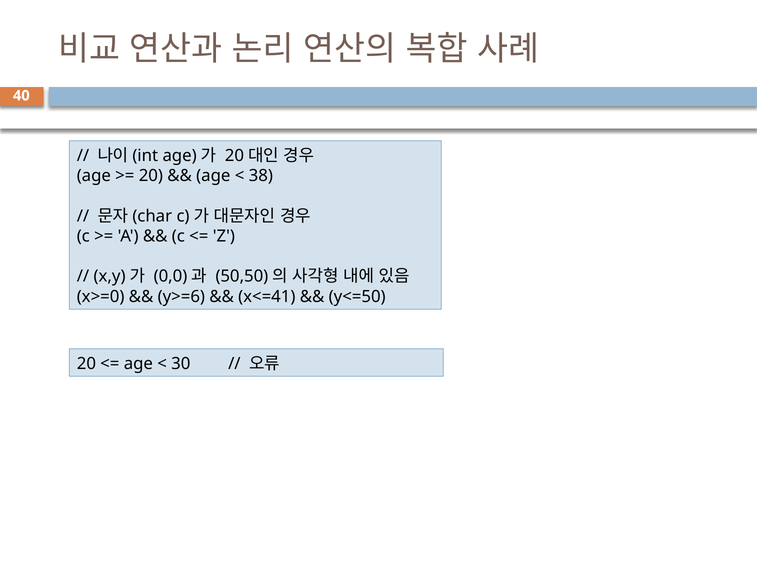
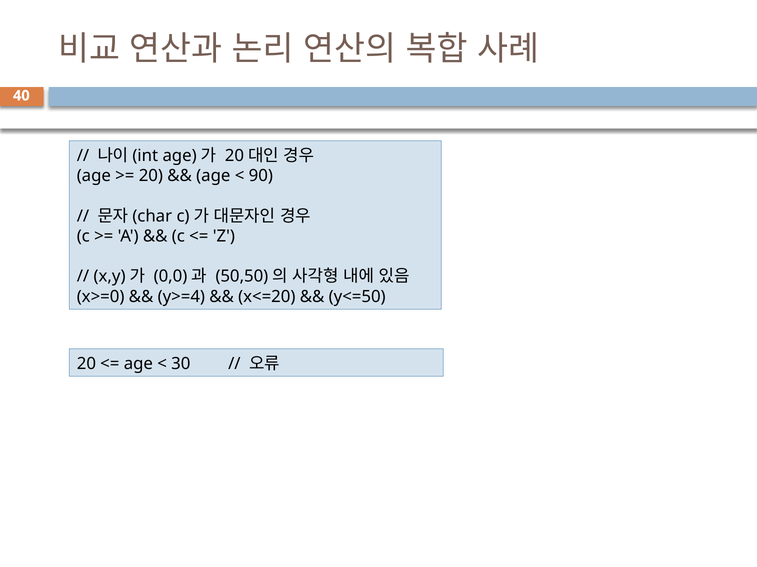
38: 38 -> 90
y>=6: y>=6 -> y>=4
x<=41: x<=41 -> x<=20
